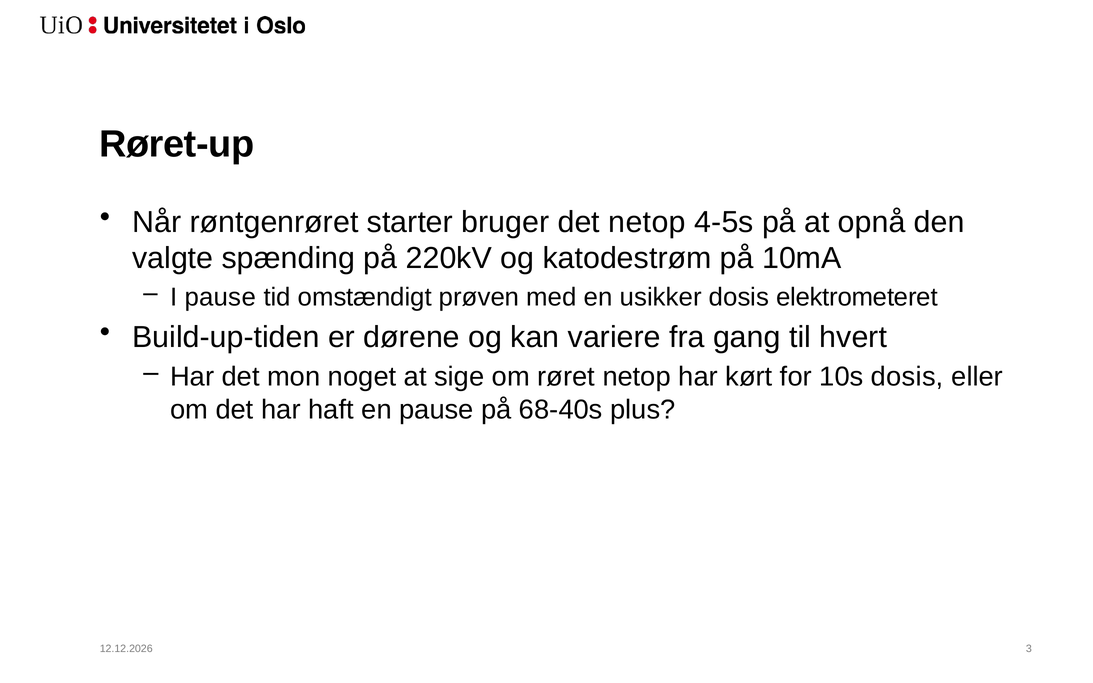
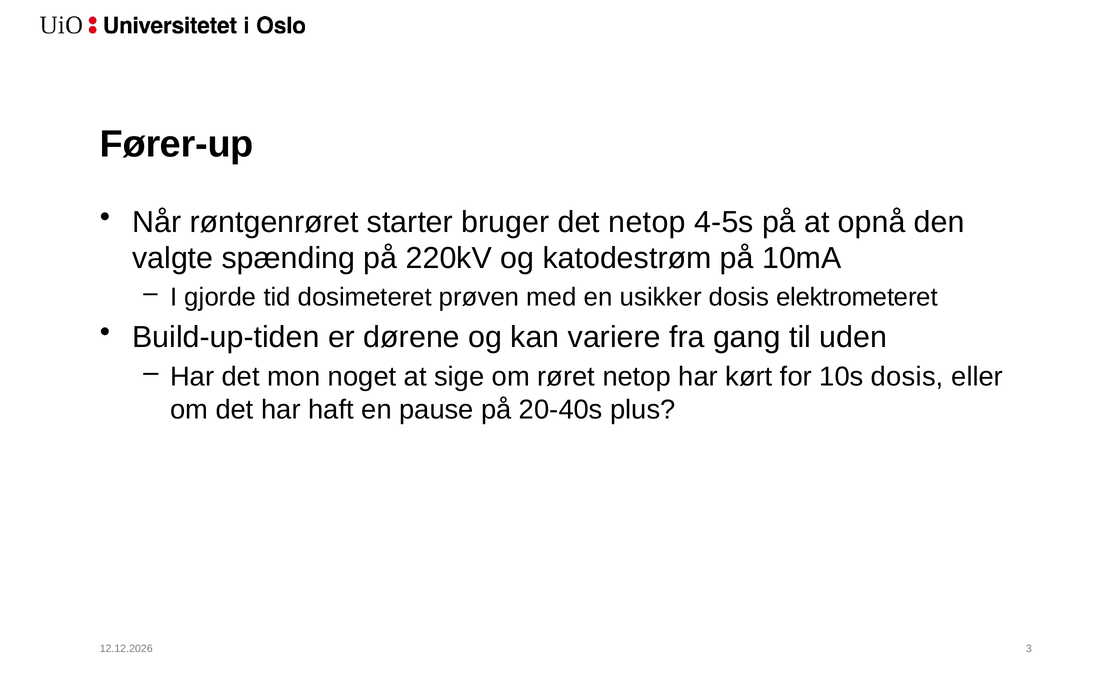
Røret-up: Røret-up -> Fører-up
I pause: pause -> gjorde
omstændigt: omstændigt -> dosimeteret
hvert: hvert -> uden
68-40s: 68-40s -> 20-40s
